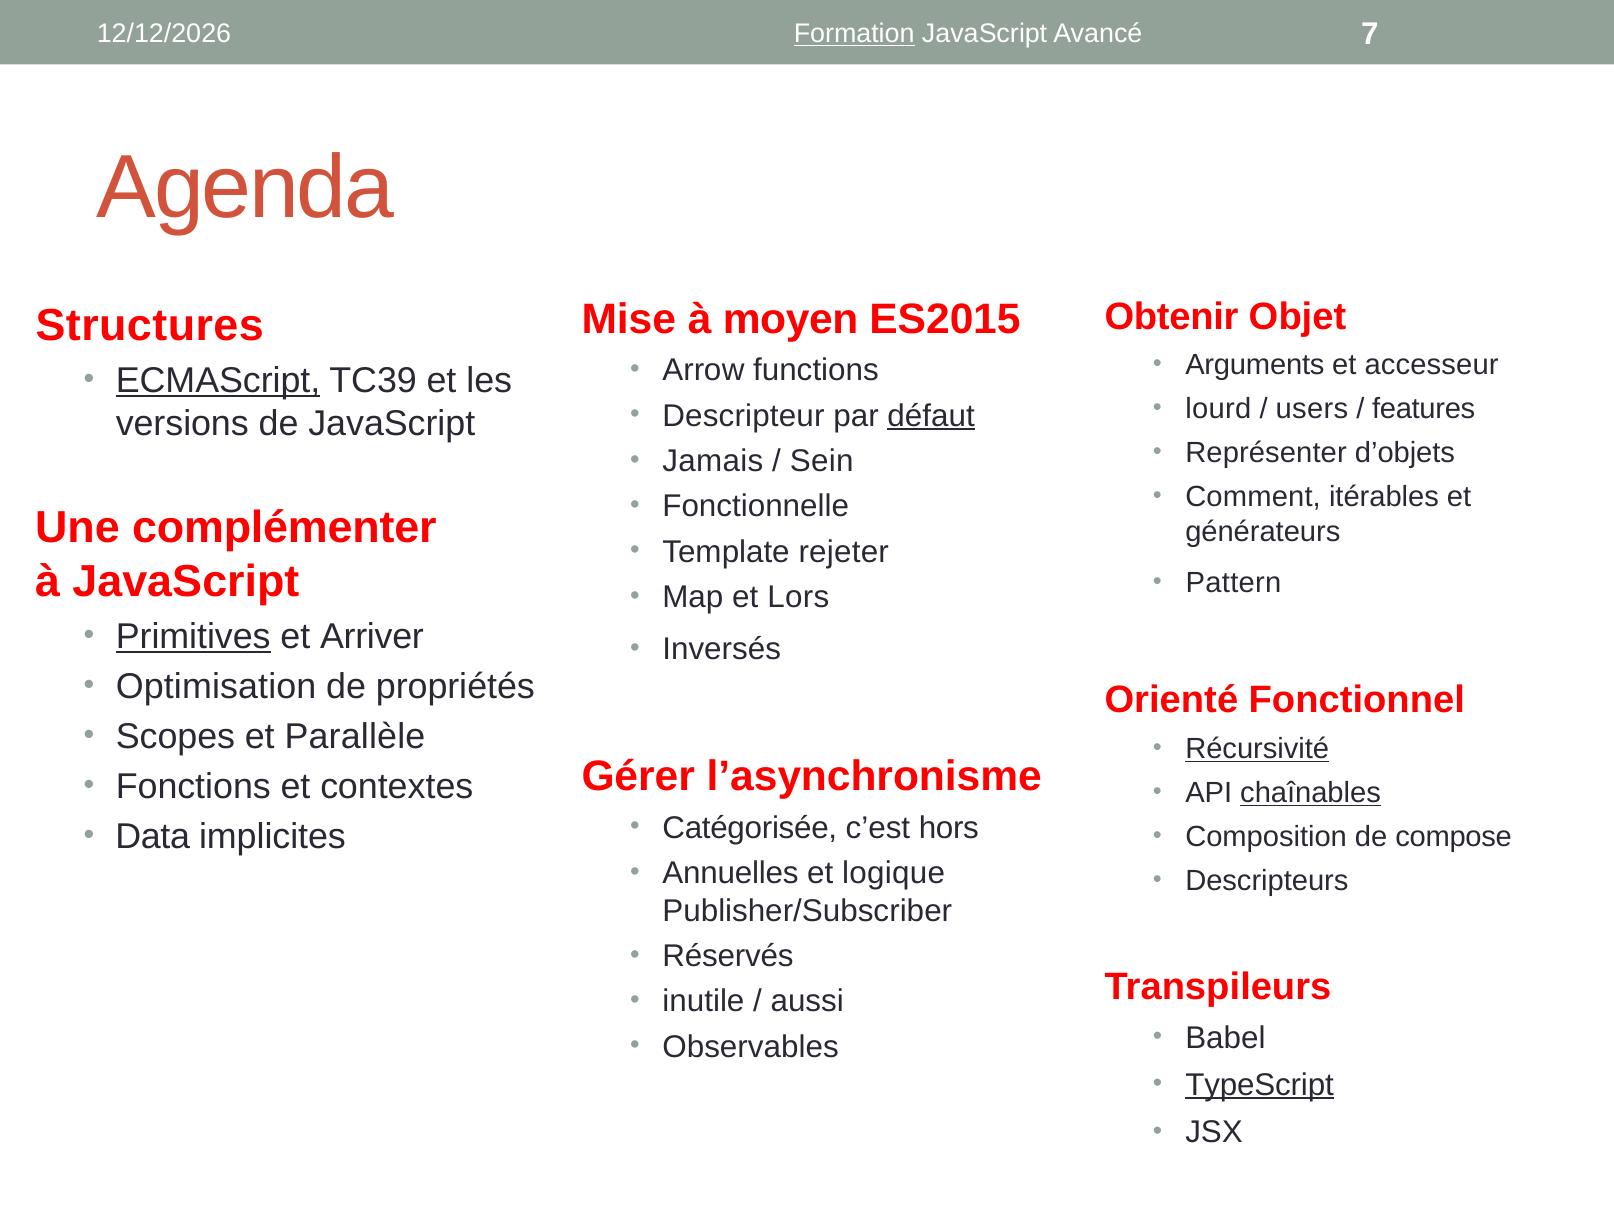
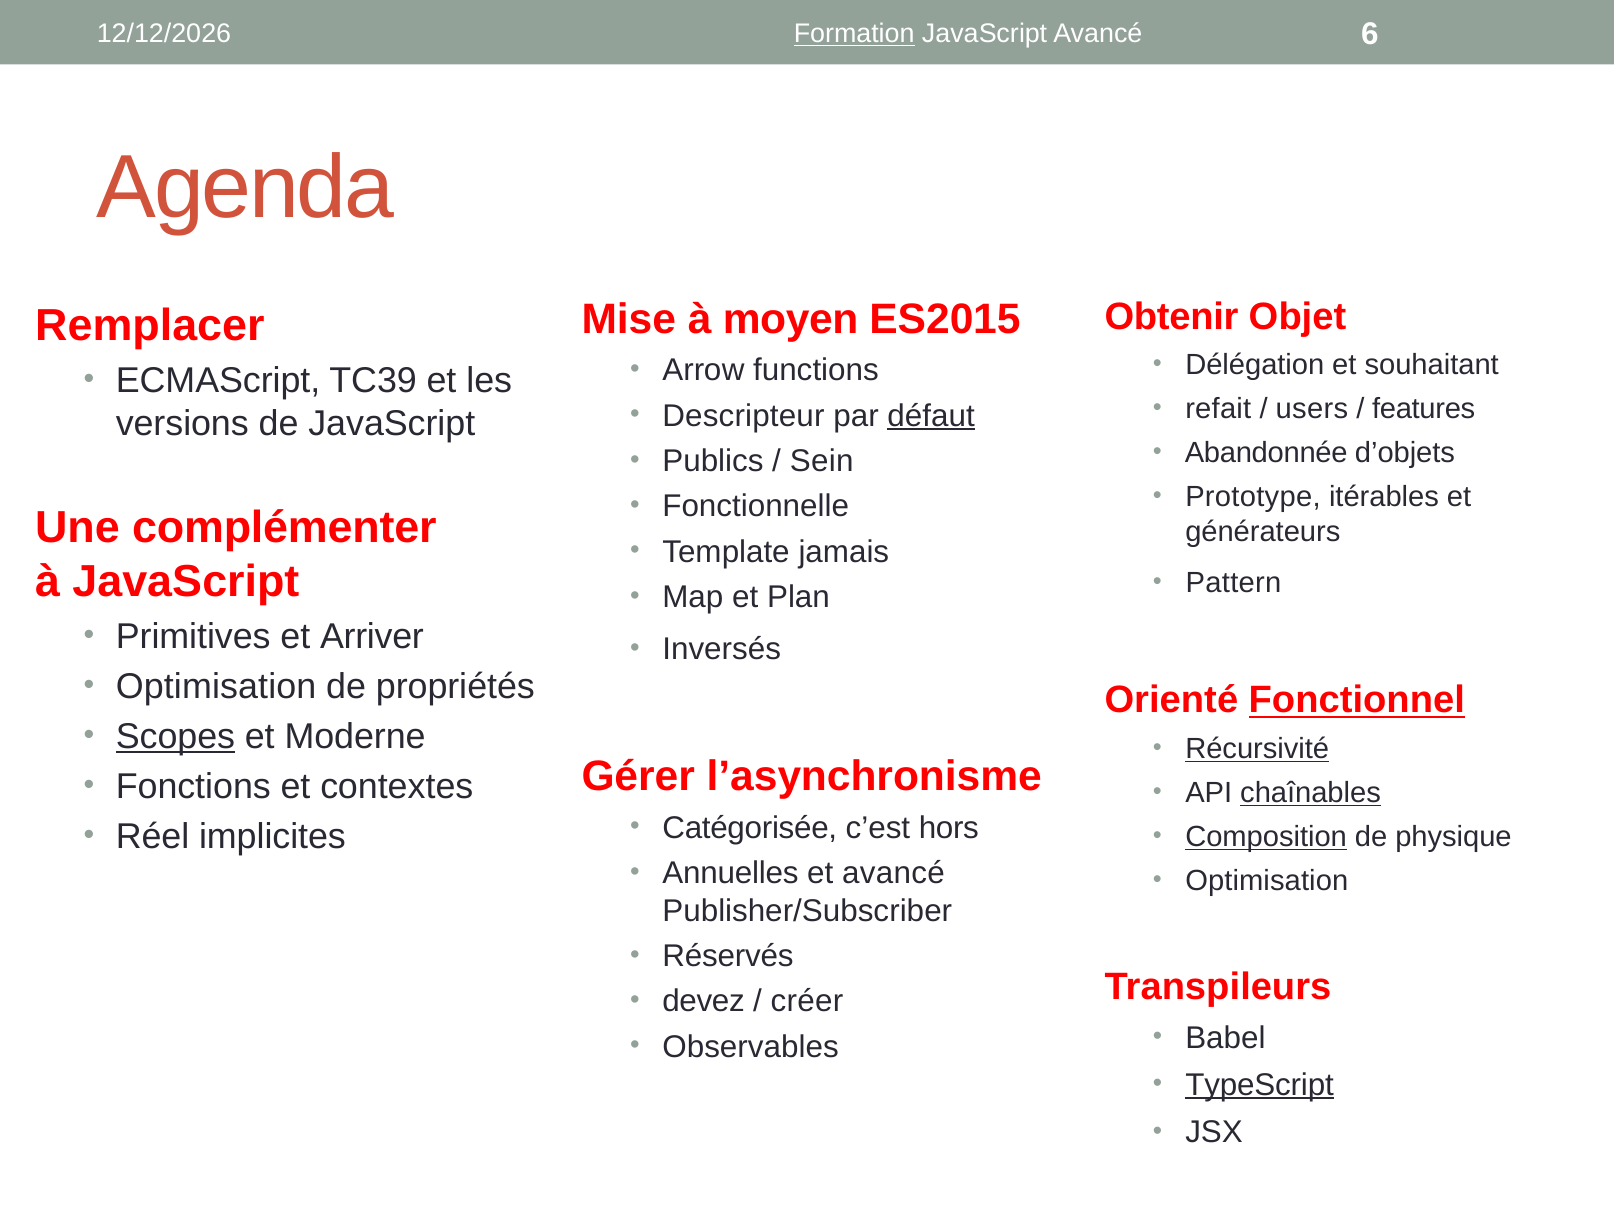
7: 7 -> 6
Structures: Structures -> Remplacer
Arguments: Arguments -> Délégation
accesseur: accesseur -> souhaitant
ECMAScript underline: present -> none
lourd: lourd -> refait
Représenter: Représenter -> Abandonnée
Jamais: Jamais -> Publics
Comment: Comment -> Prototype
rejeter: rejeter -> jamais
Lors: Lors -> Plan
Primitives underline: present -> none
Fonctionnel underline: none -> present
Scopes underline: none -> present
Parallèle: Parallèle -> Moderne
Data: Data -> Réel
Composition underline: none -> present
compose: compose -> physique
et logique: logique -> avancé
Descripteurs at (1267, 881): Descripteurs -> Optimisation
inutile: inutile -> devez
aussi: aussi -> créer
